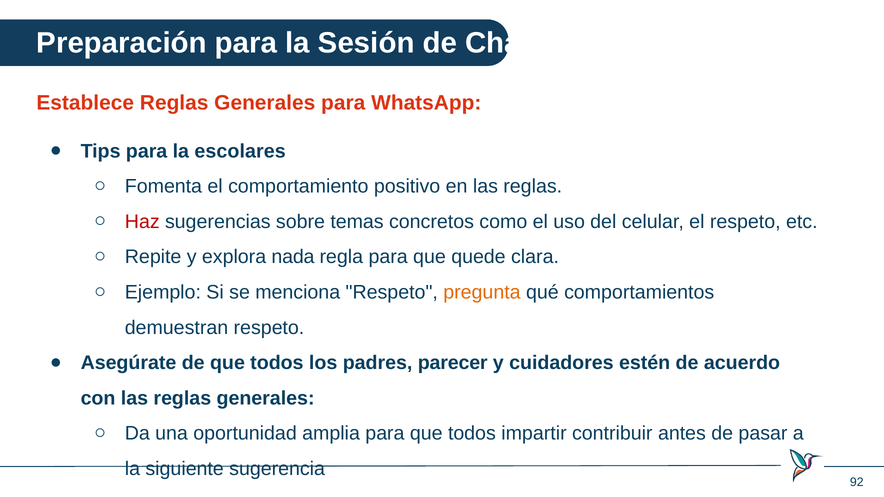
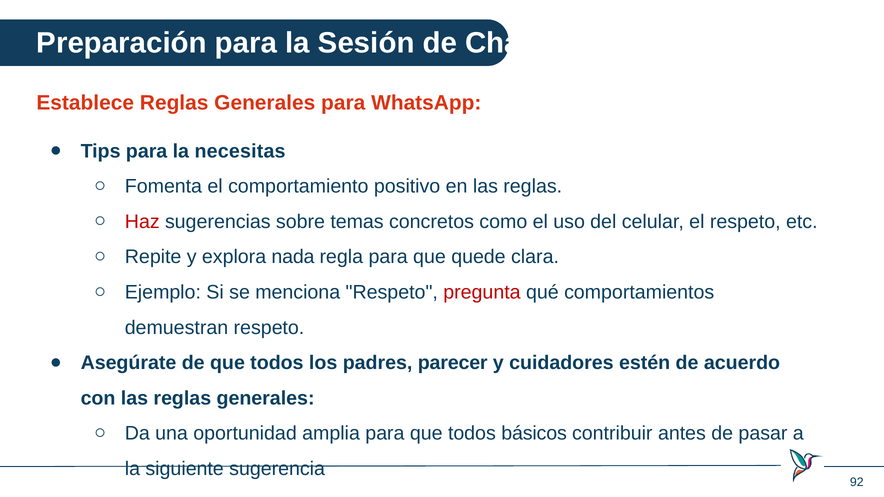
escolares: escolares -> necesitas
pregunta colour: orange -> red
impartir: impartir -> básicos
